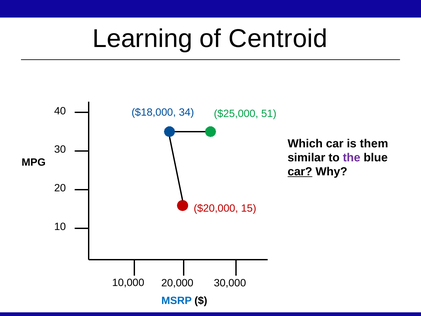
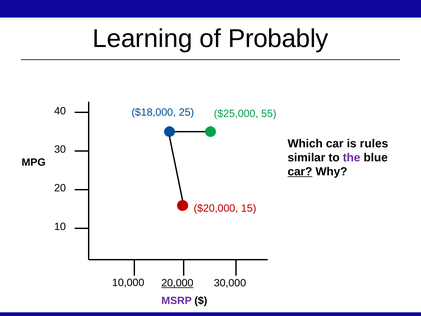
Centroid: Centroid -> Probably
34: 34 -> 25
51: 51 -> 55
them: them -> rules
20,000 underline: none -> present
MSRP colour: blue -> purple
